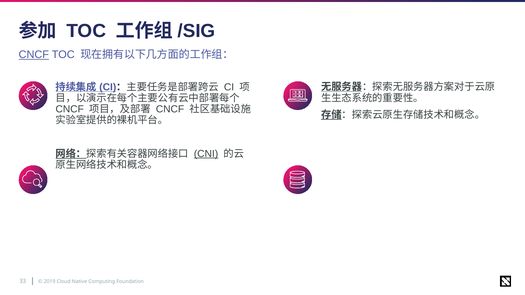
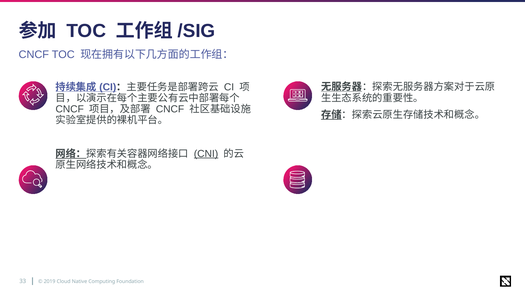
CNCF at (34, 55) underline: present -> none
